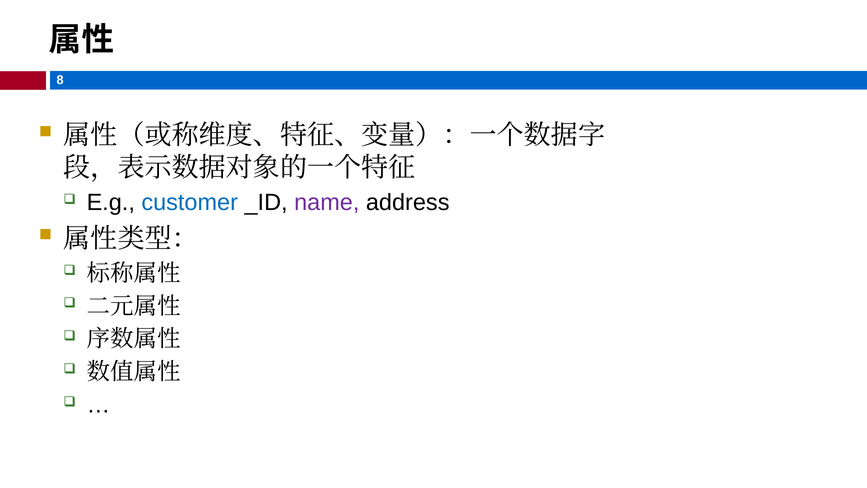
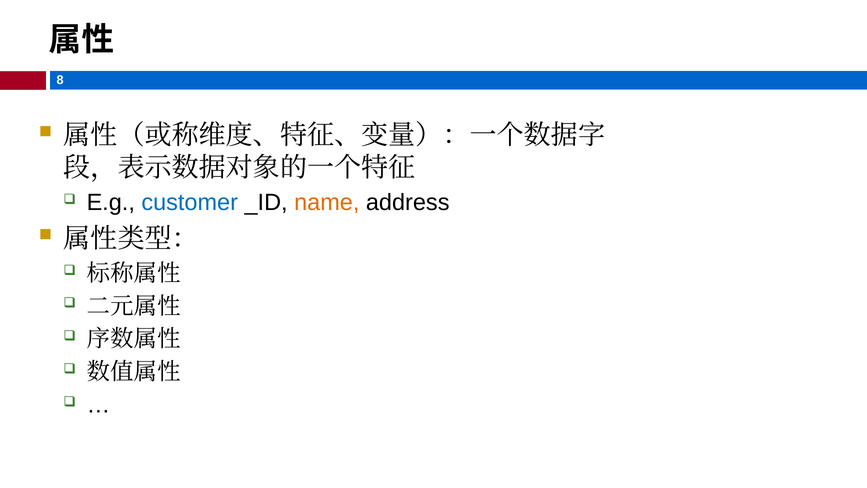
name colour: purple -> orange
